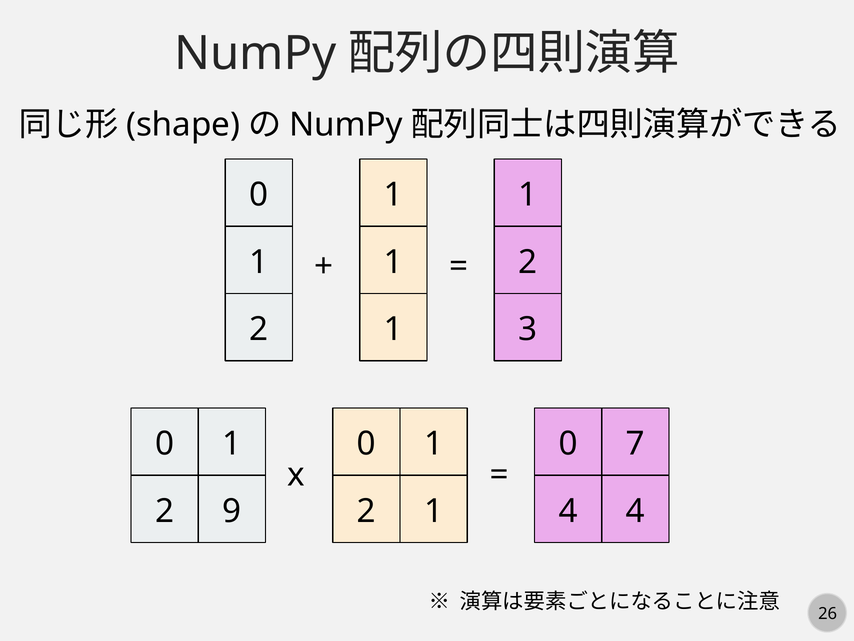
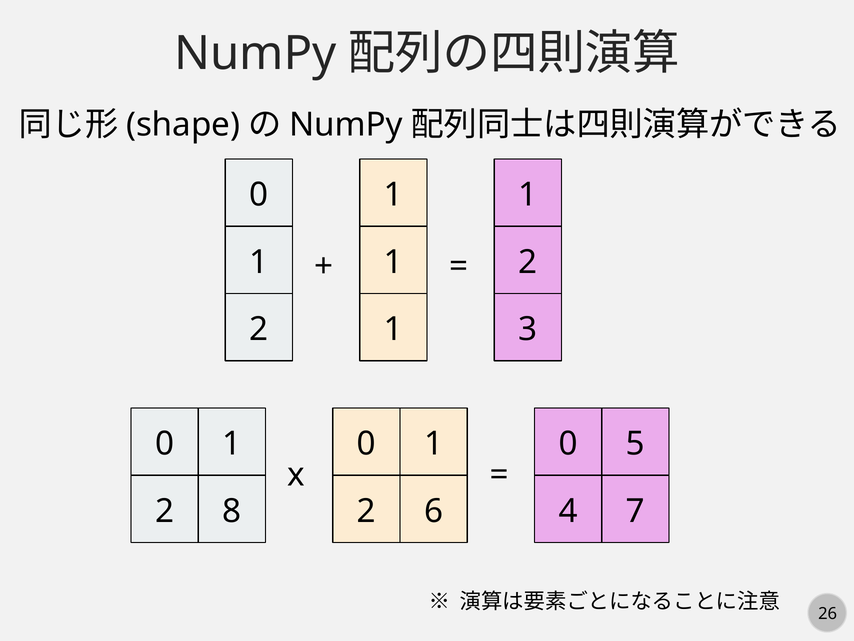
7: 7 -> 5
9: 9 -> 8
1 at (434, 511): 1 -> 6
4 4: 4 -> 7
